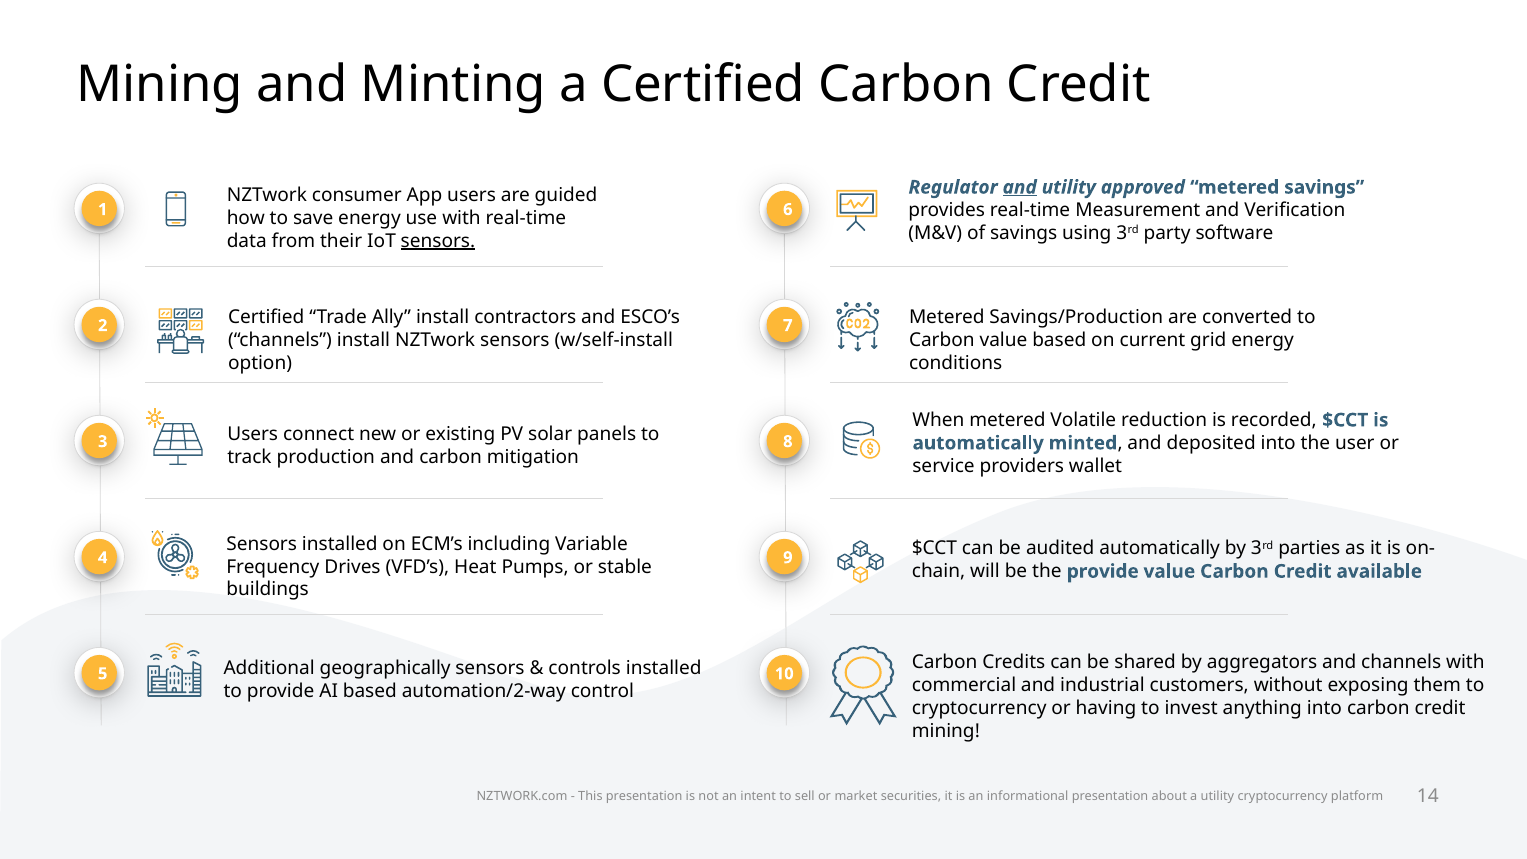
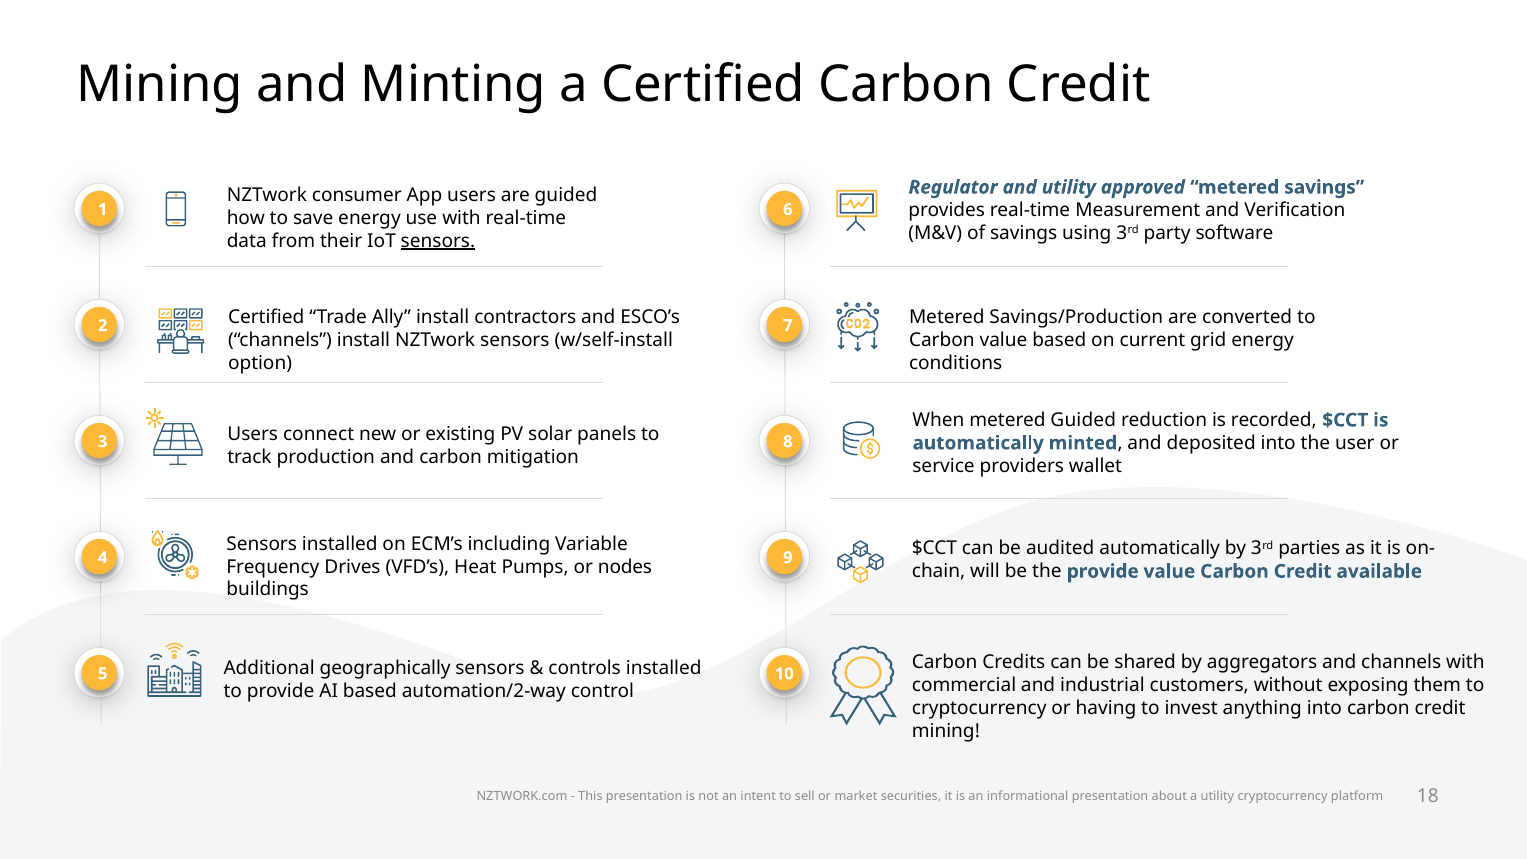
and at (1020, 187) underline: present -> none
metered Volatile: Volatile -> Guided
stable: stable -> nodes
14: 14 -> 18
